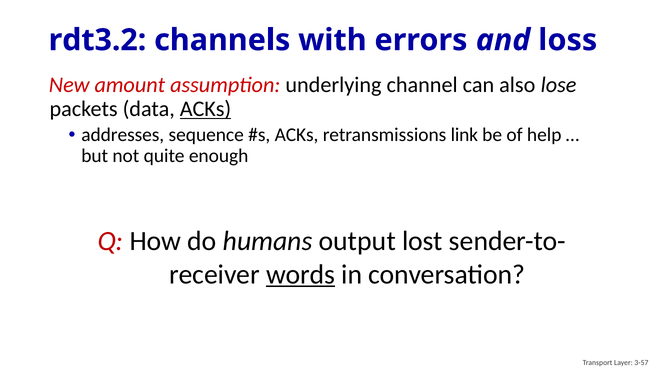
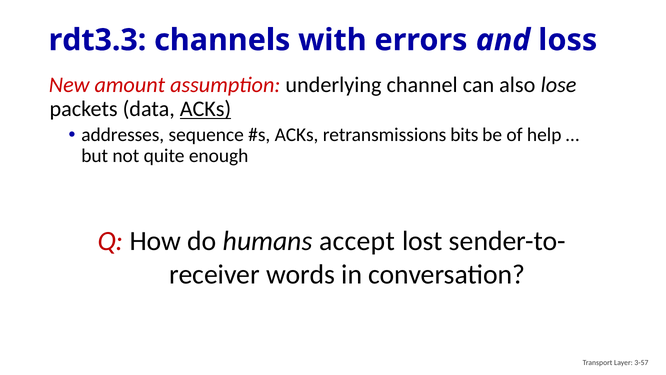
rdt3.2: rdt3.2 -> rdt3.3
link: link -> bits
output: output -> accept
words underline: present -> none
